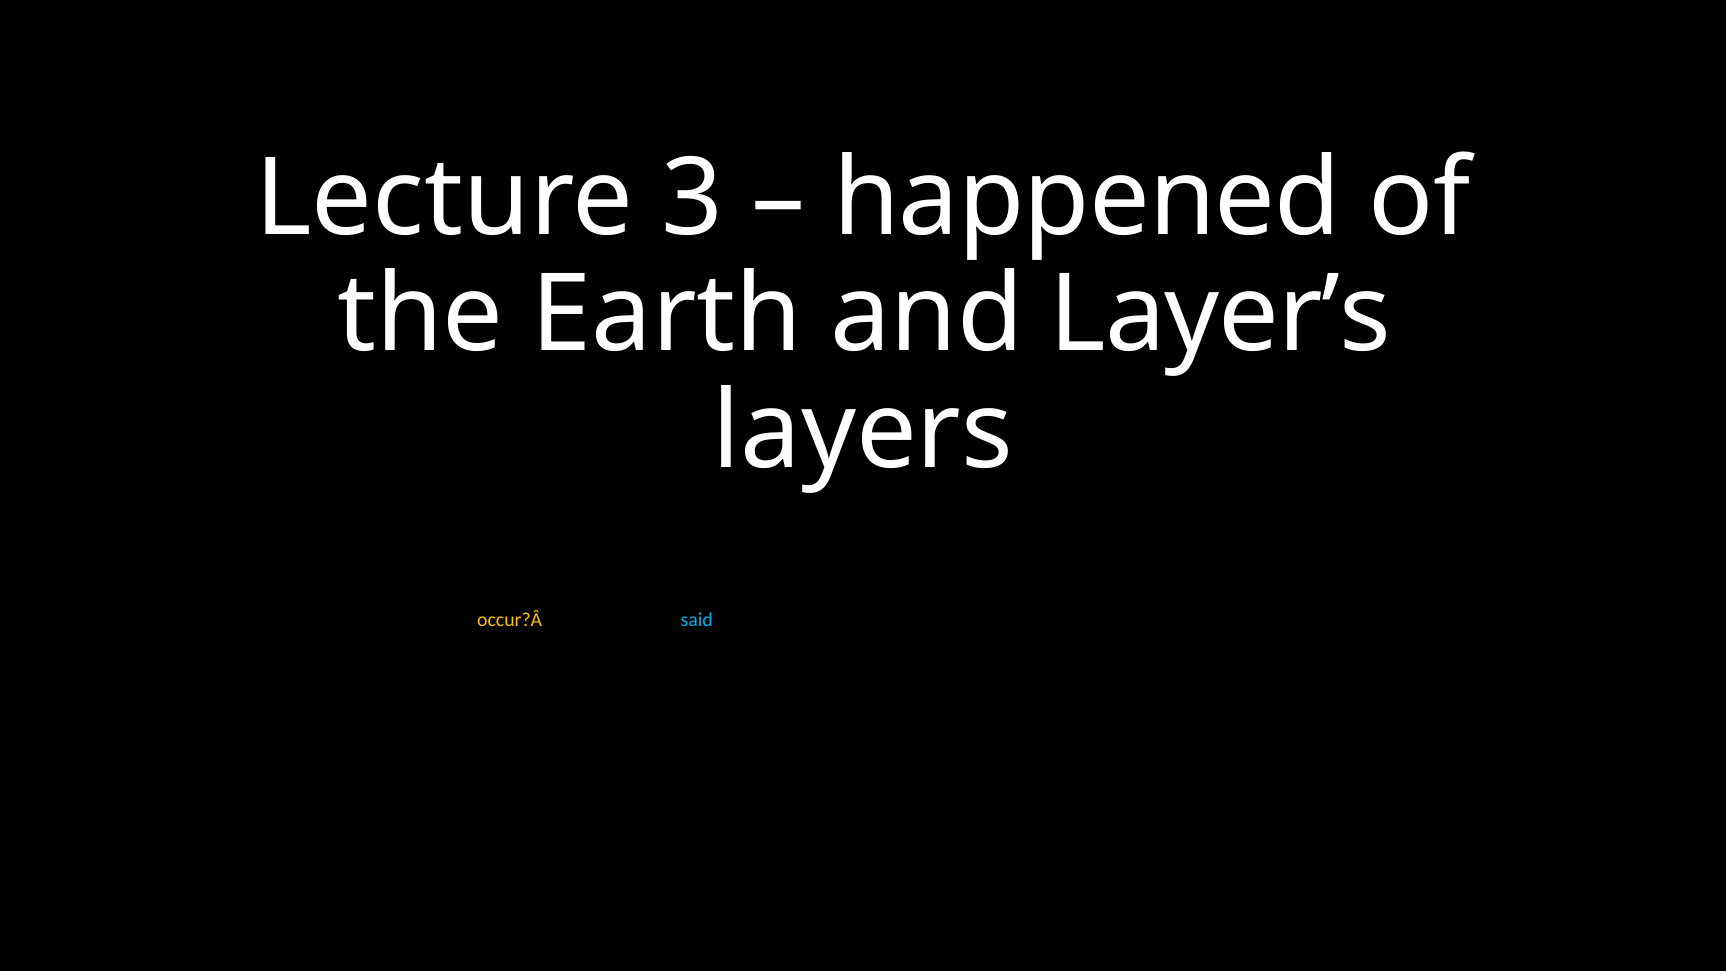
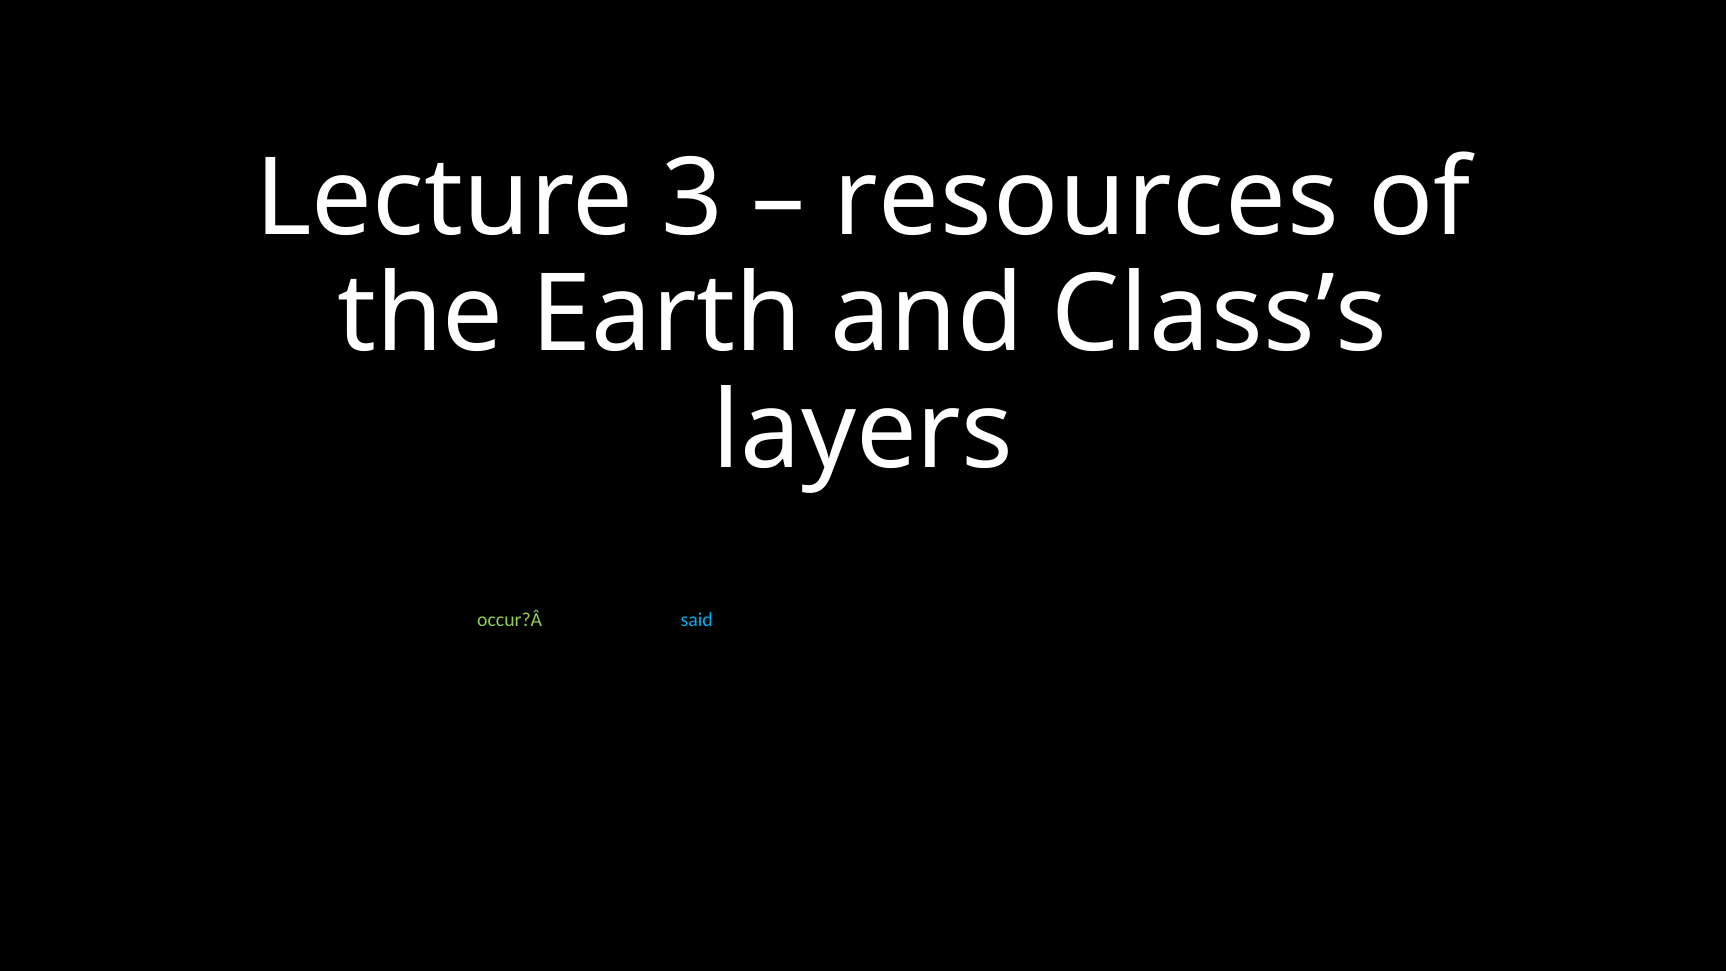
happened at (1087, 198): happened -> resources
Layer’s: Layer’s -> Class’s
occur?Â colour: yellow -> light green
